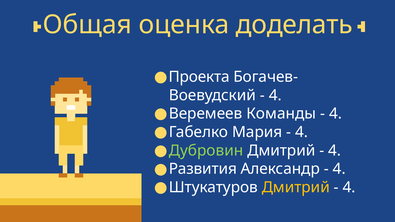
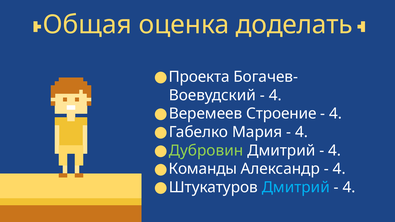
Команды: Команды -> Строение
Развития: Развития -> Команды
Дмитрий at (296, 188) colour: yellow -> light blue
